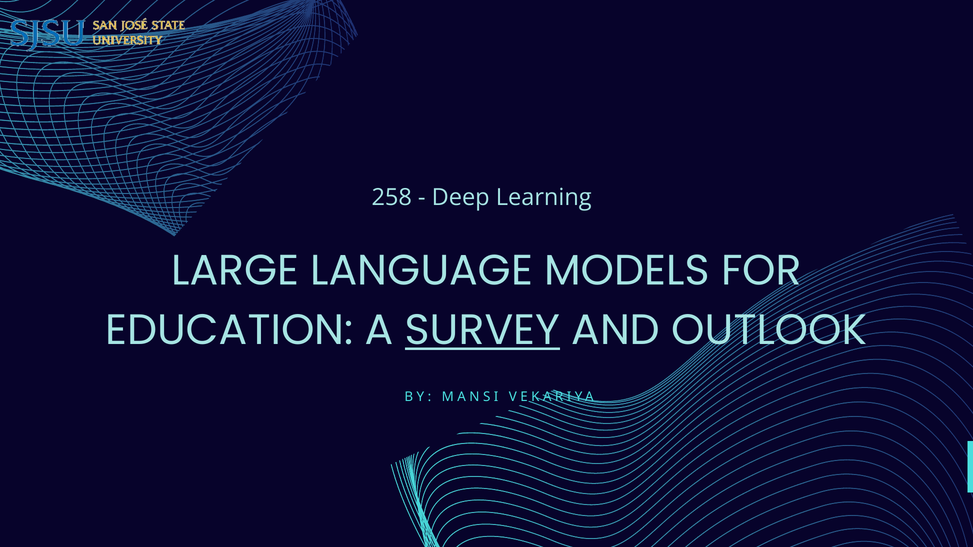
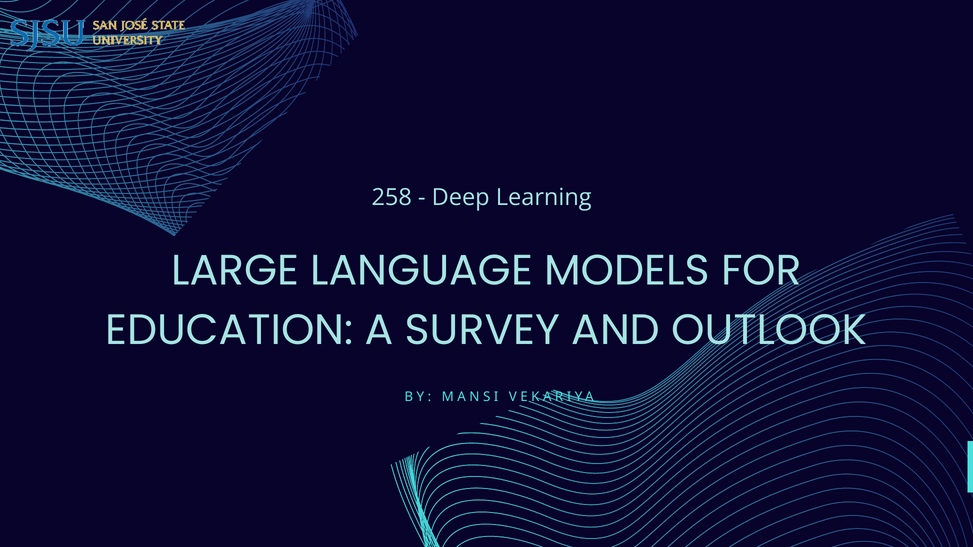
SURVEY underline: present -> none
